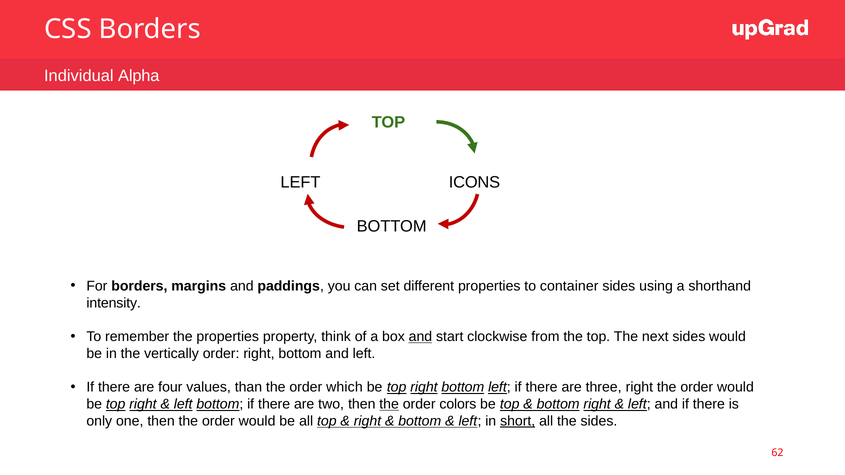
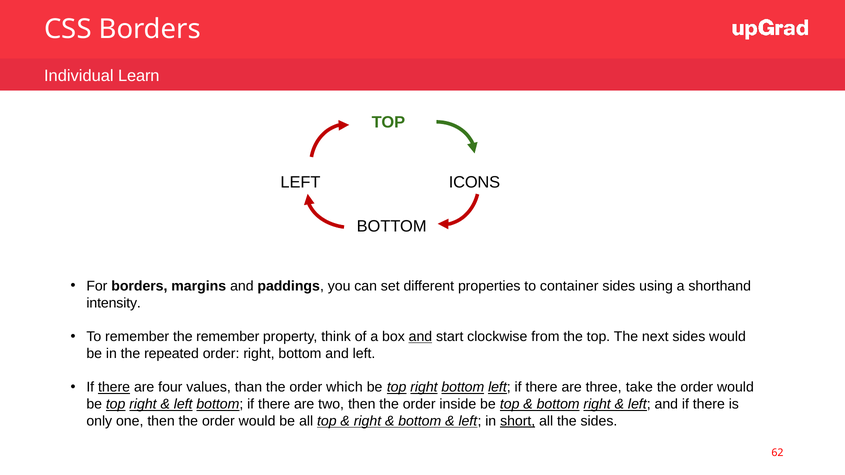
Alpha: Alpha -> Learn
the properties: properties -> remember
vertically: vertically -> repeated
there at (114, 388) underline: none -> present
three right: right -> take
the at (389, 405) underline: present -> none
colors: colors -> inside
